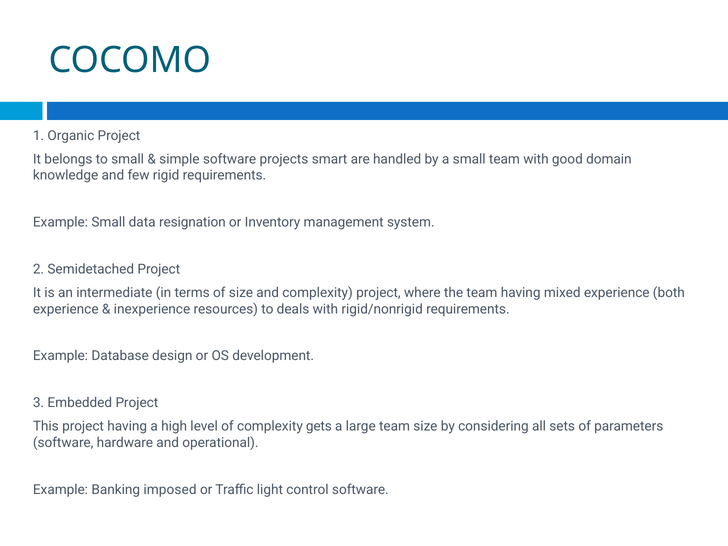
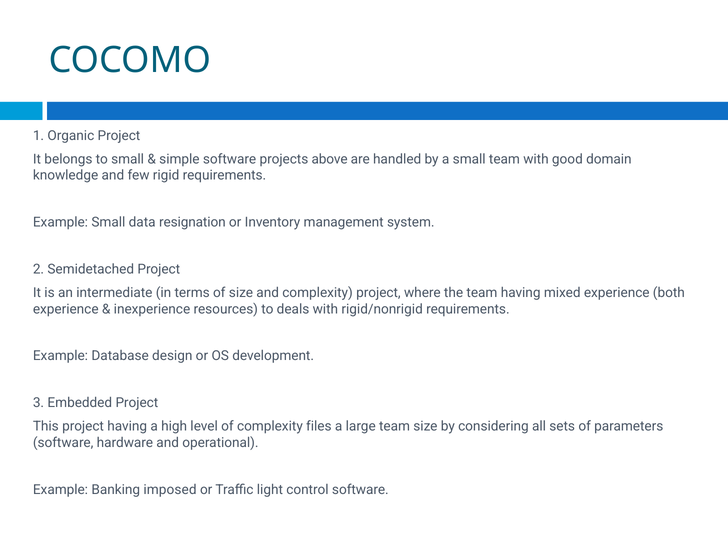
smart: smart -> above
gets: gets -> files
